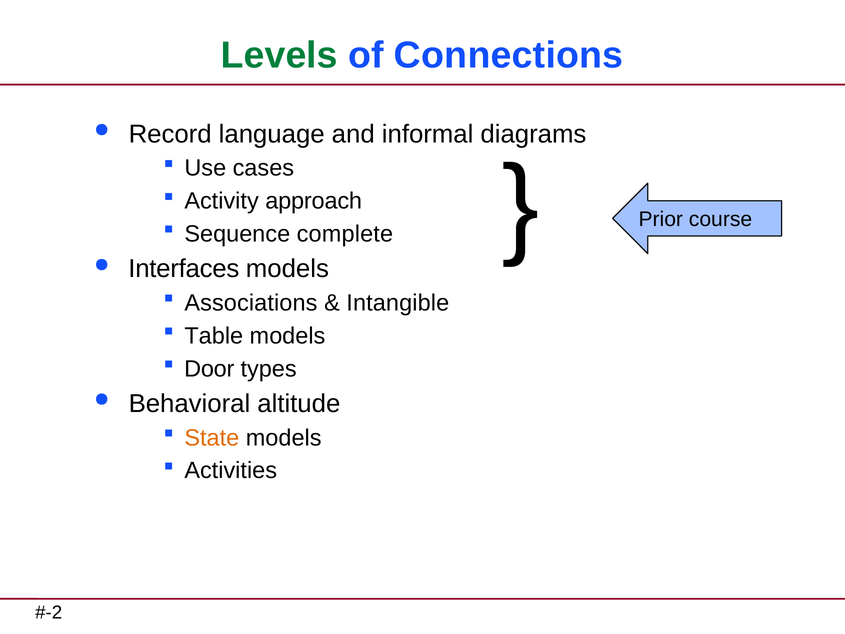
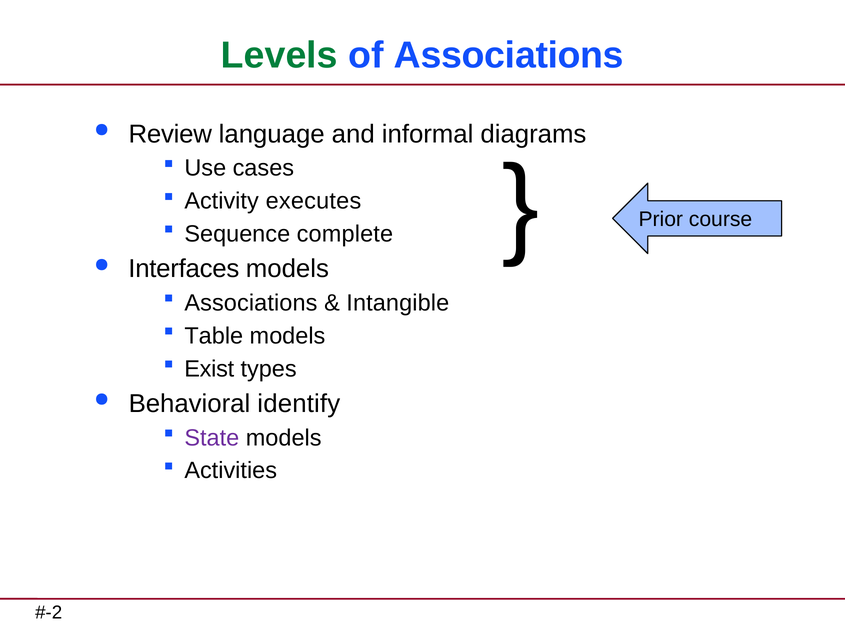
of Connections: Connections -> Associations
Record: Record -> Review
approach: approach -> executes
Door: Door -> Exist
altitude: altitude -> identify
State colour: orange -> purple
